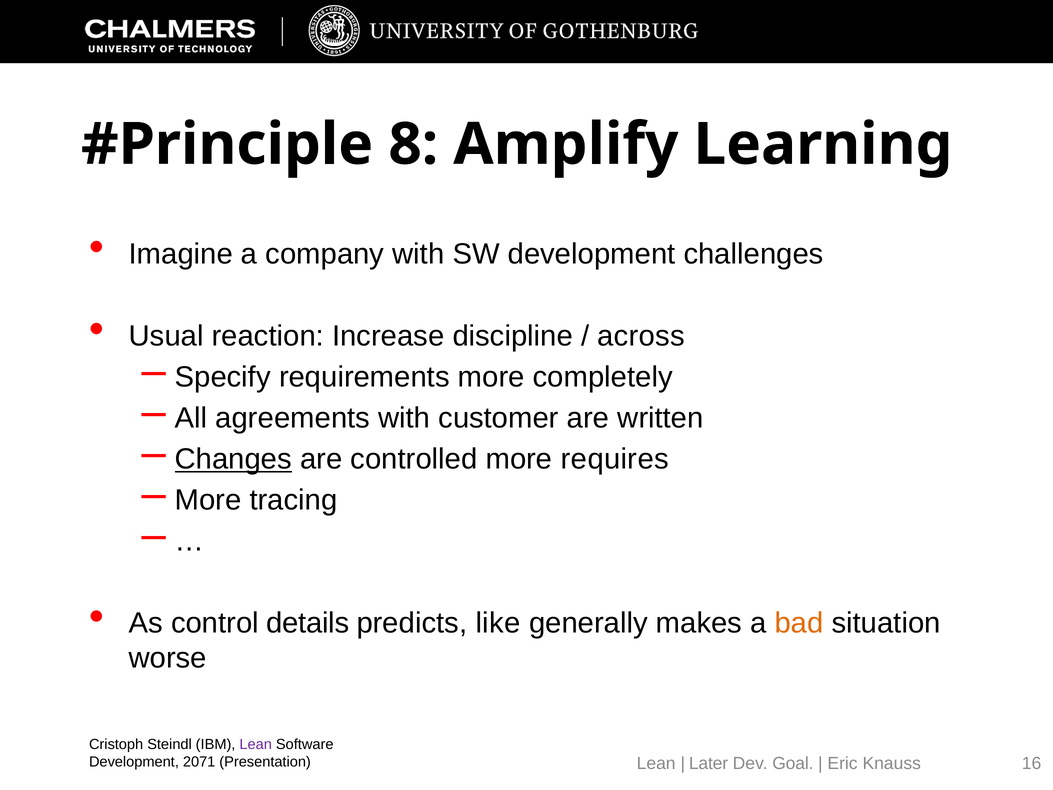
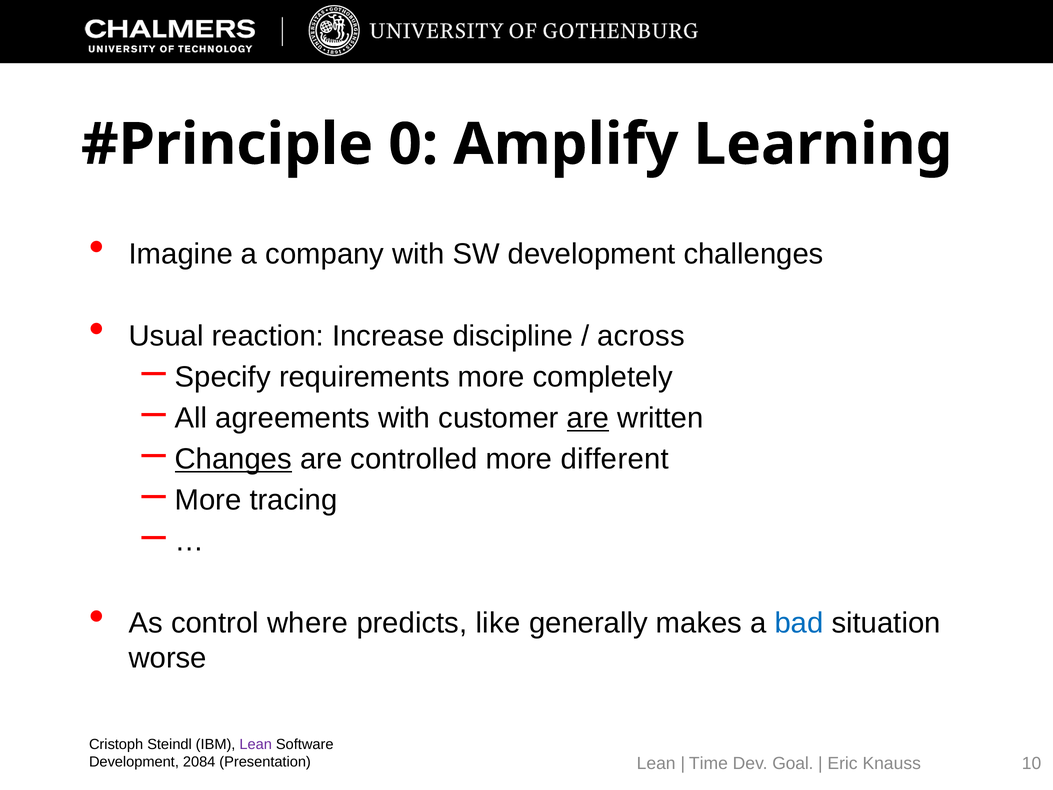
8: 8 -> 0
are at (588, 418) underline: none -> present
requires: requires -> different
details: details -> where
bad colour: orange -> blue
2071: 2071 -> 2084
Later: Later -> Time
16: 16 -> 10
